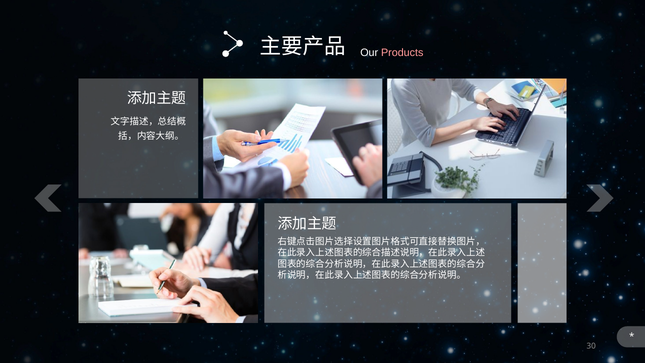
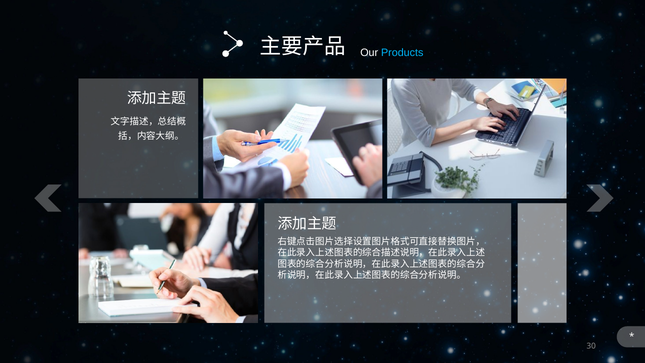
Products colour: pink -> light blue
